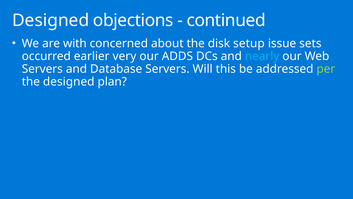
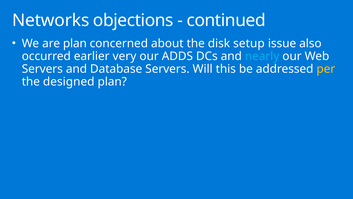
Designed at (51, 20): Designed -> Networks
are with: with -> plan
sets: sets -> also
per colour: light green -> yellow
